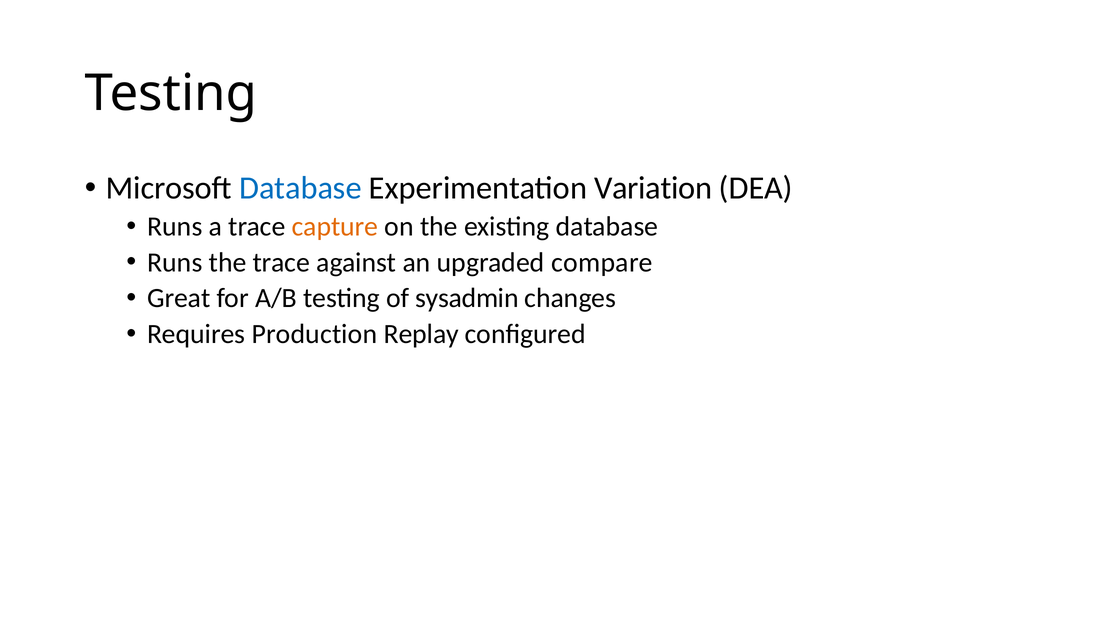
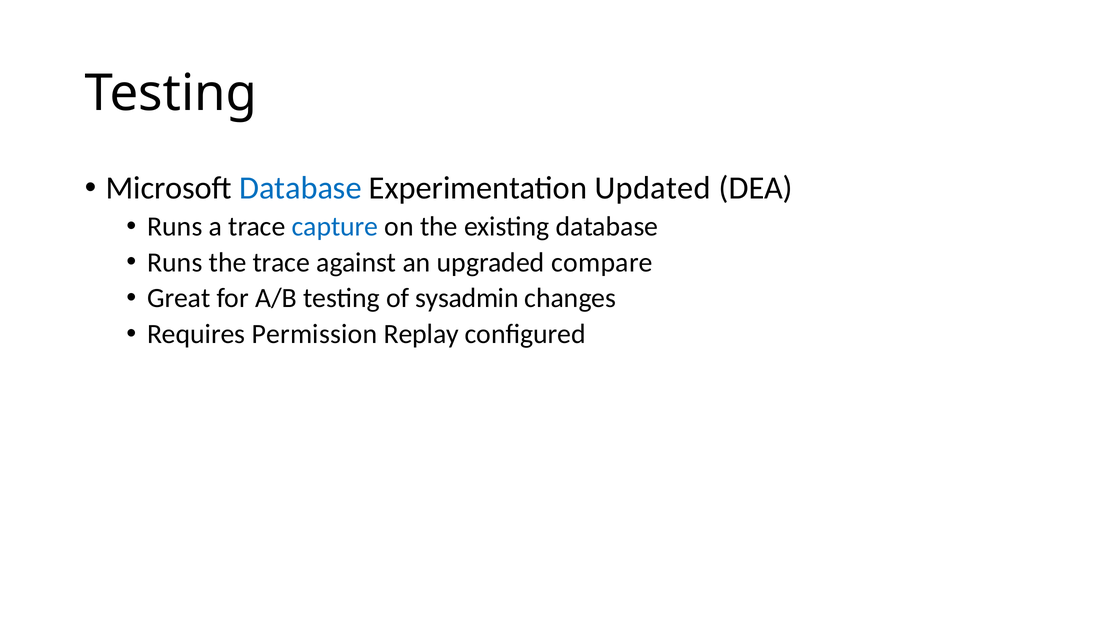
Variation: Variation -> Updated
capture colour: orange -> blue
Production: Production -> Permission
